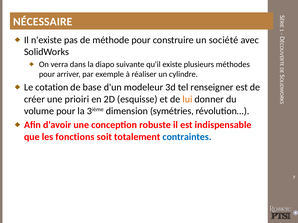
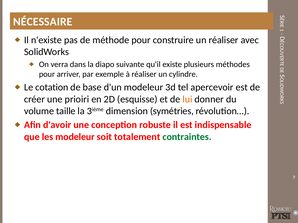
un société: société -> réaliser
renseigner: renseigner -> apercevoir
volume pour: pour -> taille
les fonctions: fonctions -> modeleur
contraintes colour: blue -> green
